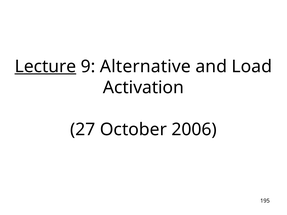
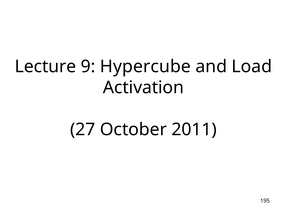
Lecture underline: present -> none
Alternative: Alternative -> Hypercube
2006: 2006 -> 2011
